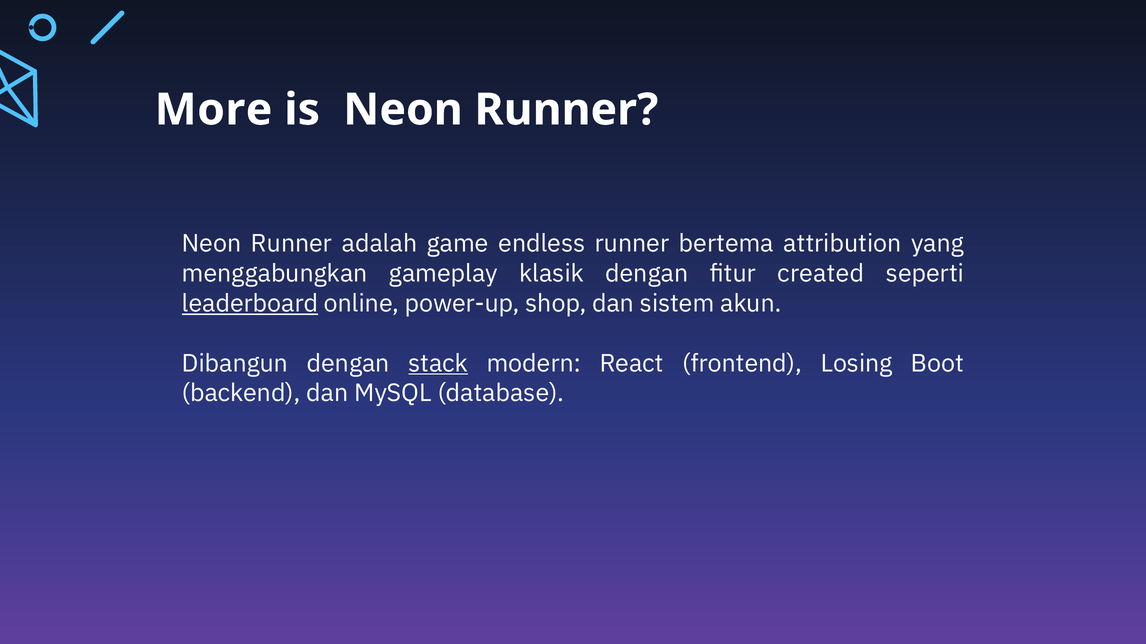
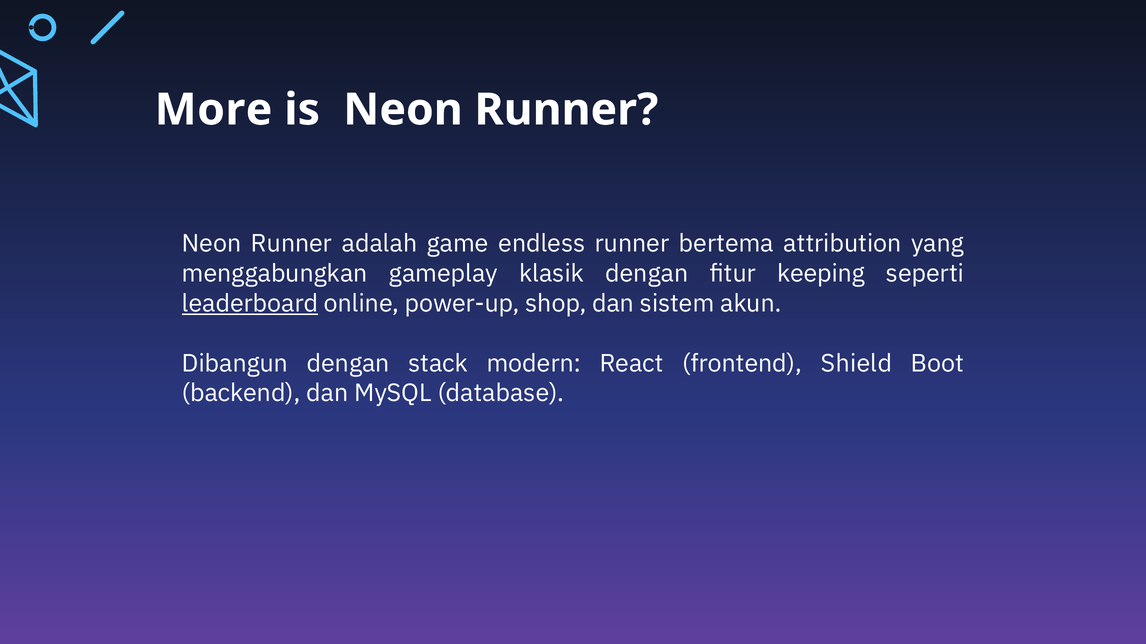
created: created -> keeping
stack underline: present -> none
Losing: Losing -> Shield
